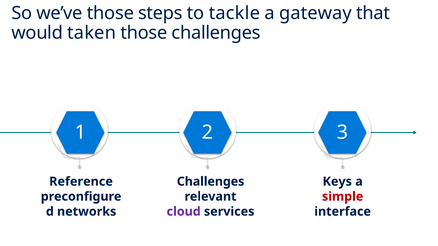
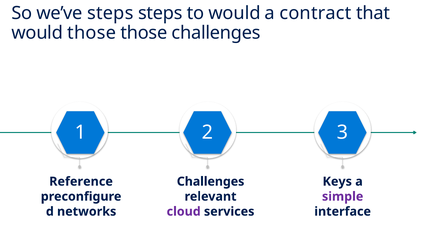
we’ve those: those -> steps
to tackle: tackle -> would
gateway: gateway -> contract
would taken: taken -> those
simple colour: red -> purple
